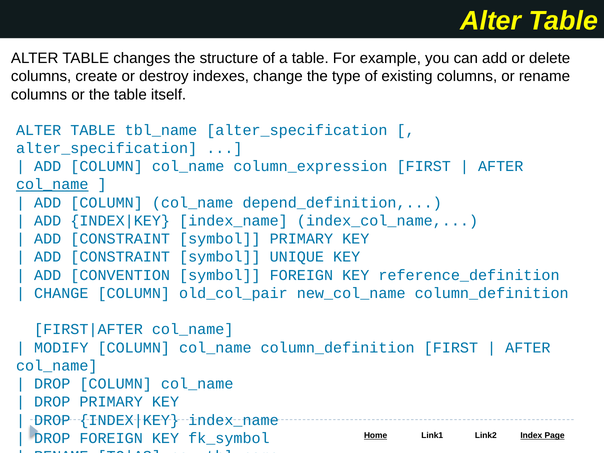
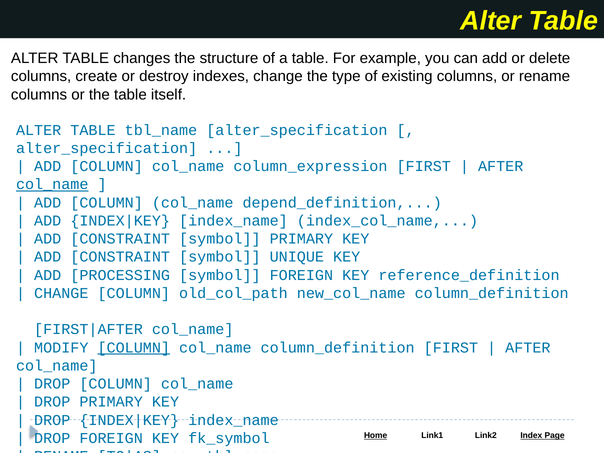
CONVENTION: CONVENTION -> PROCESSING
old_col_pair: old_col_pair -> old_col_path
COLUMN at (134, 348) underline: none -> present
